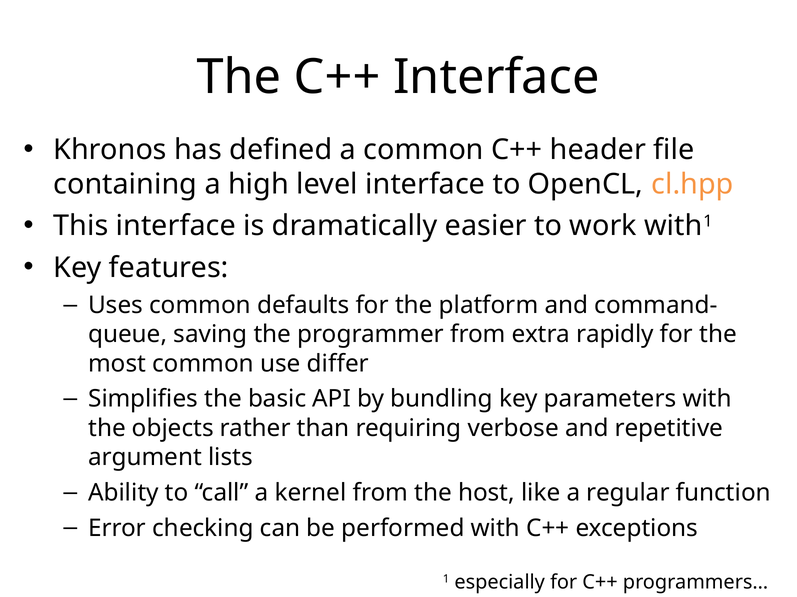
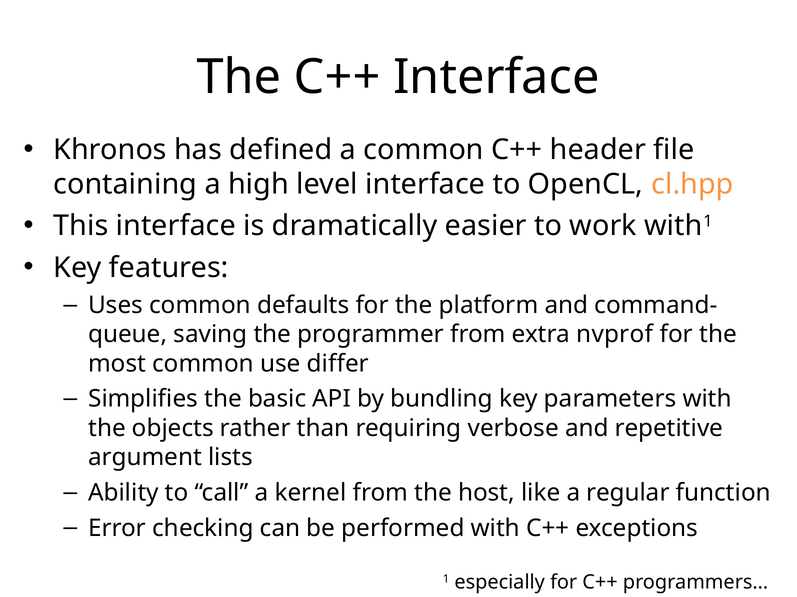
rapidly: rapidly -> nvprof
